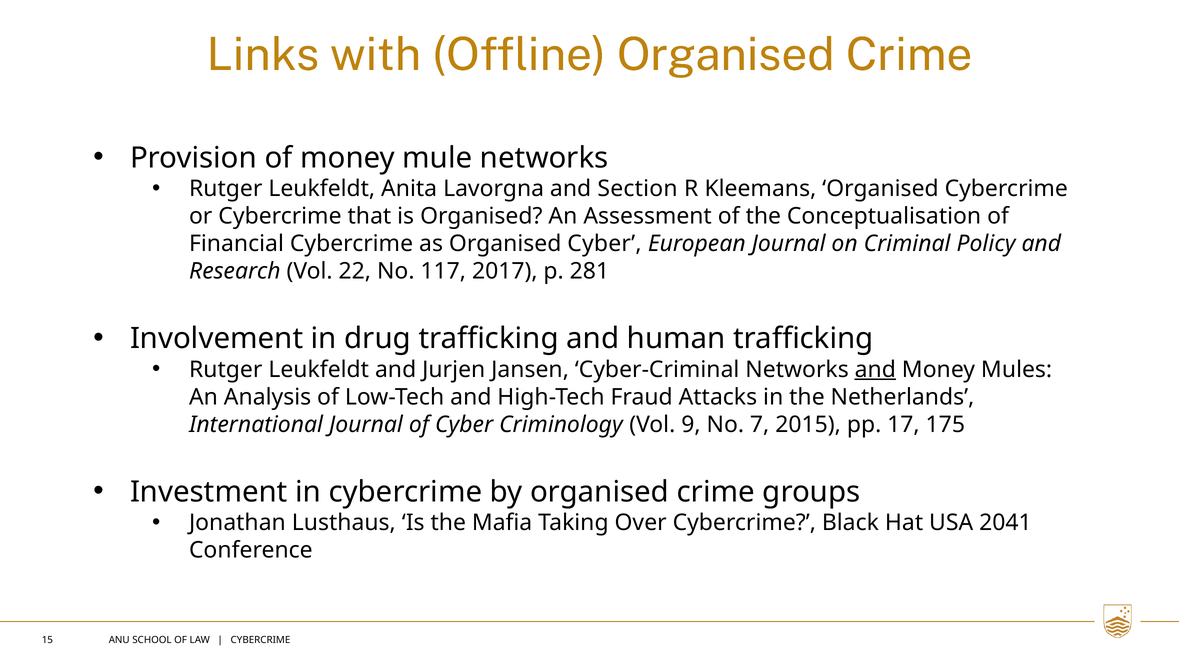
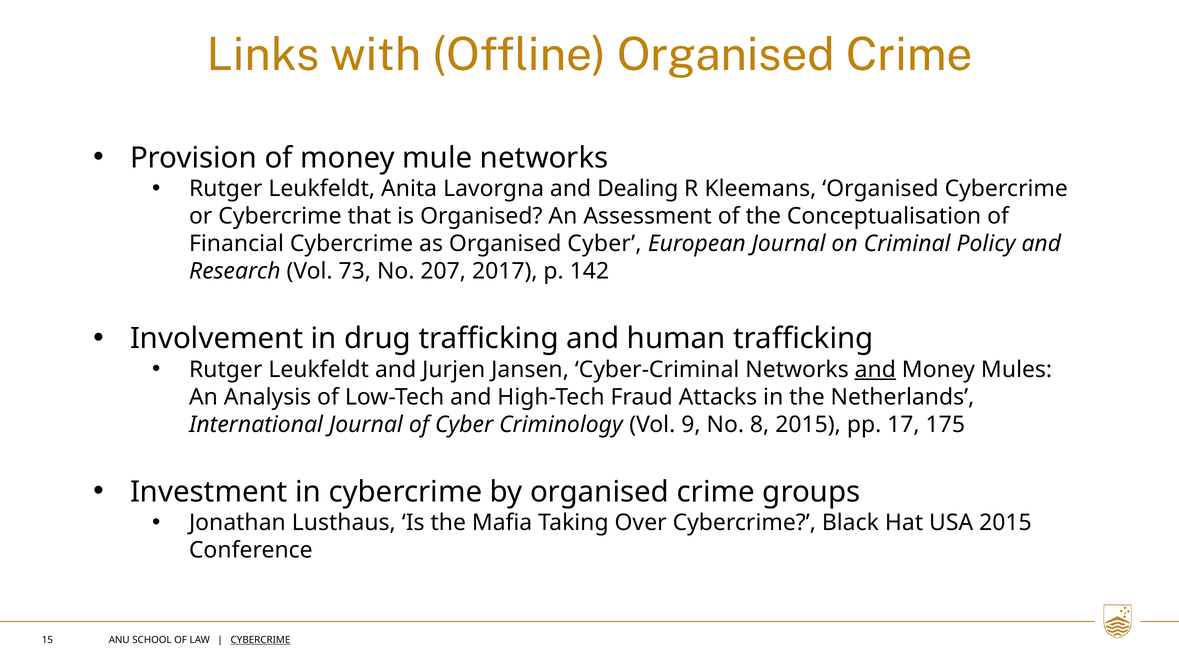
Section: Section -> Dealing
22: 22 -> 73
117: 117 -> 207
281: 281 -> 142
7: 7 -> 8
USA 2041: 2041 -> 2015
CYBERCRIME at (260, 640) underline: none -> present
